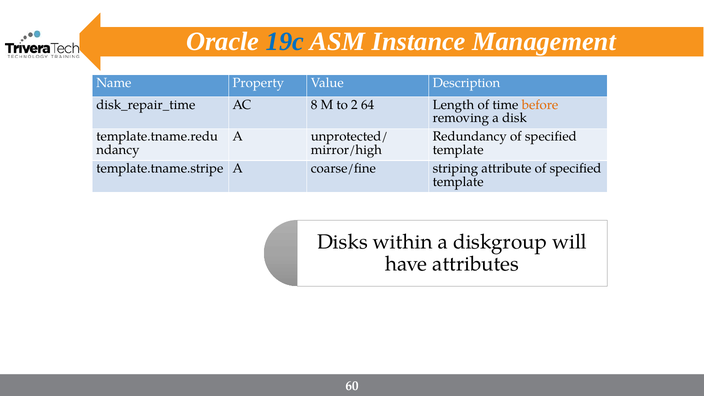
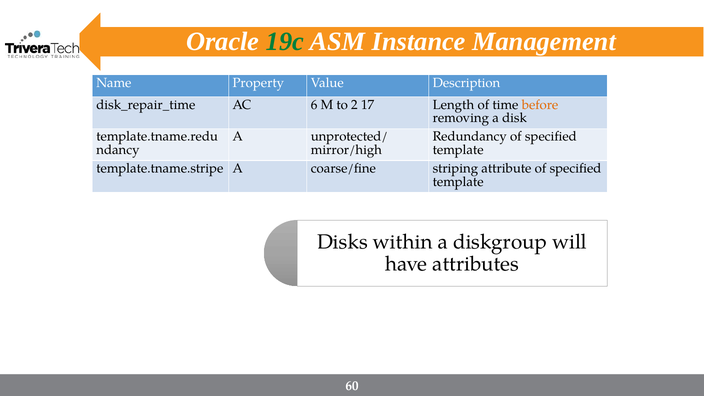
19c colour: blue -> green
8: 8 -> 6
64: 64 -> 17
